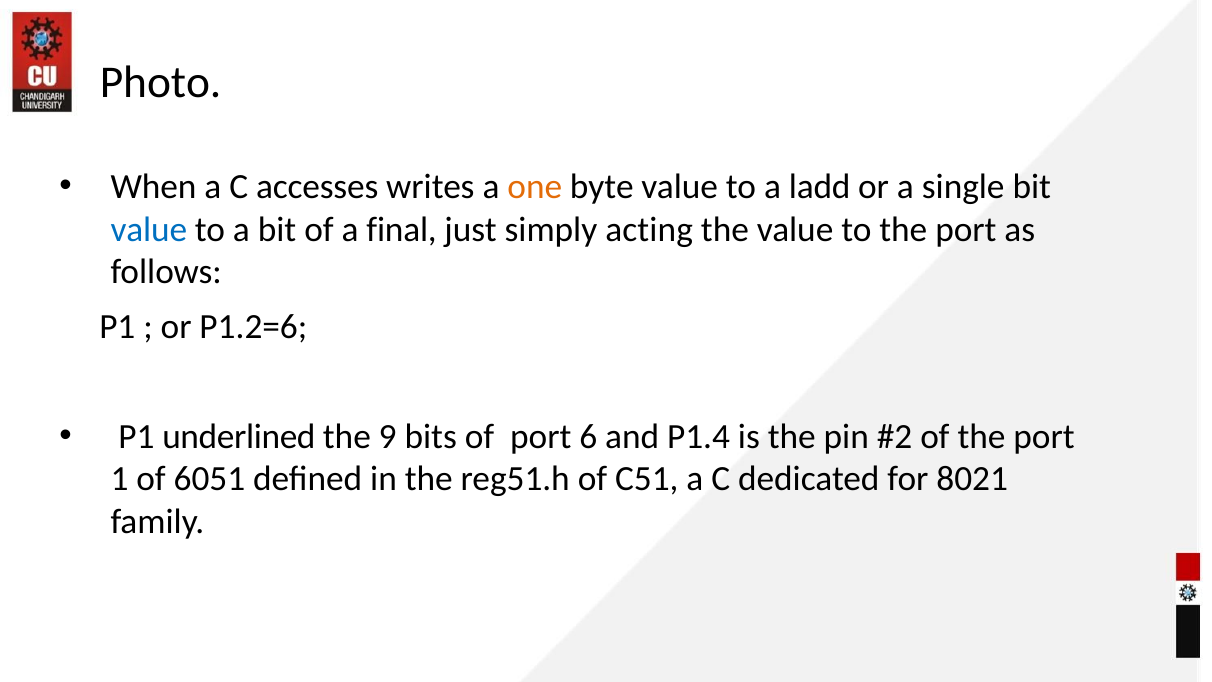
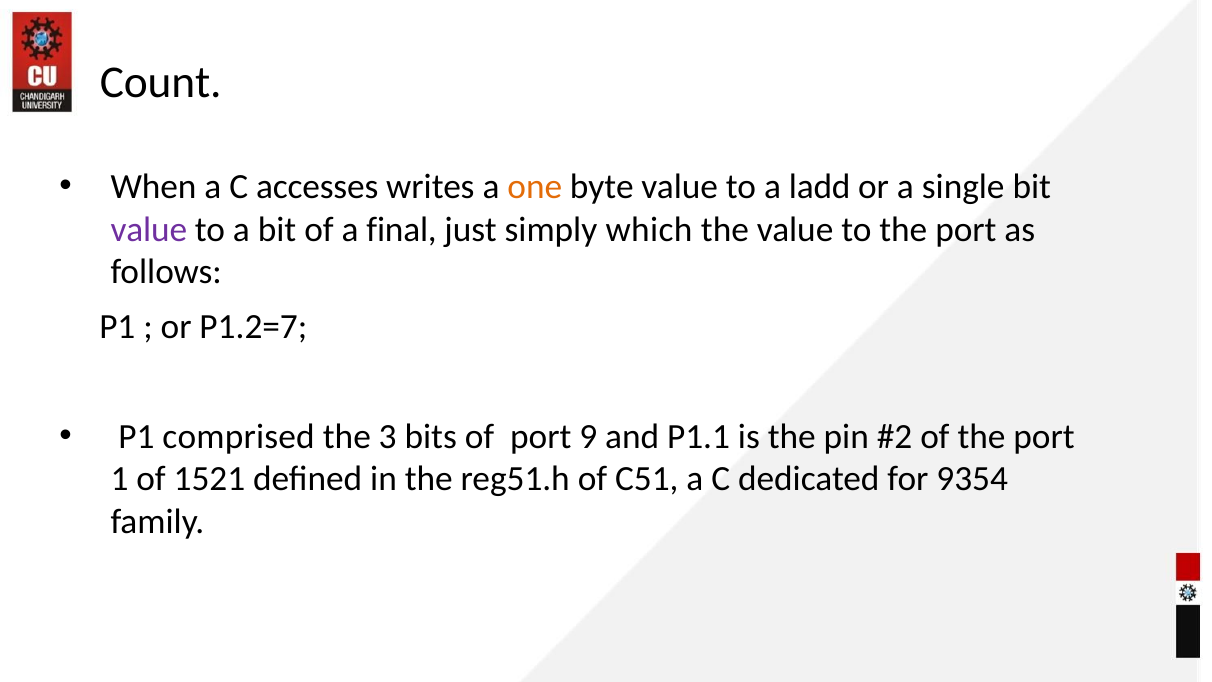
Photo: Photo -> Count
value at (149, 230) colour: blue -> purple
acting: acting -> which
P1.2=6: P1.2=6 -> P1.2=7
underlined: underlined -> comprised
9: 9 -> 3
6: 6 -> 9
P1.4: P1.4 -> P1.1
6051: 6051 -> 1521
8021: 8021 -> 9354
